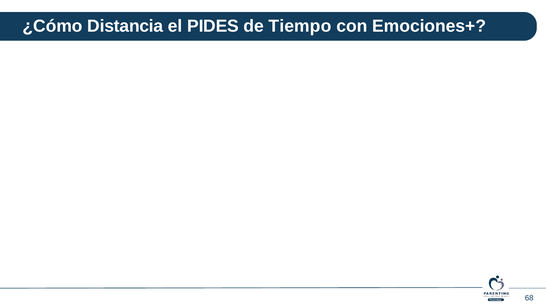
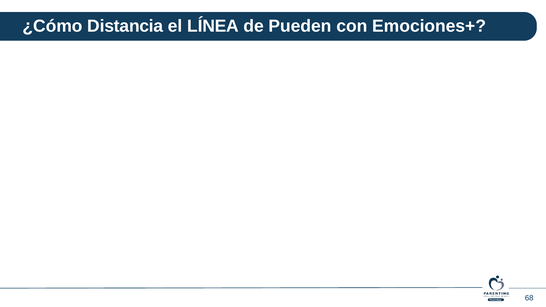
PIDES: PIDES -> LÍNEA
Tiempo: Tiempo -> Pueden
